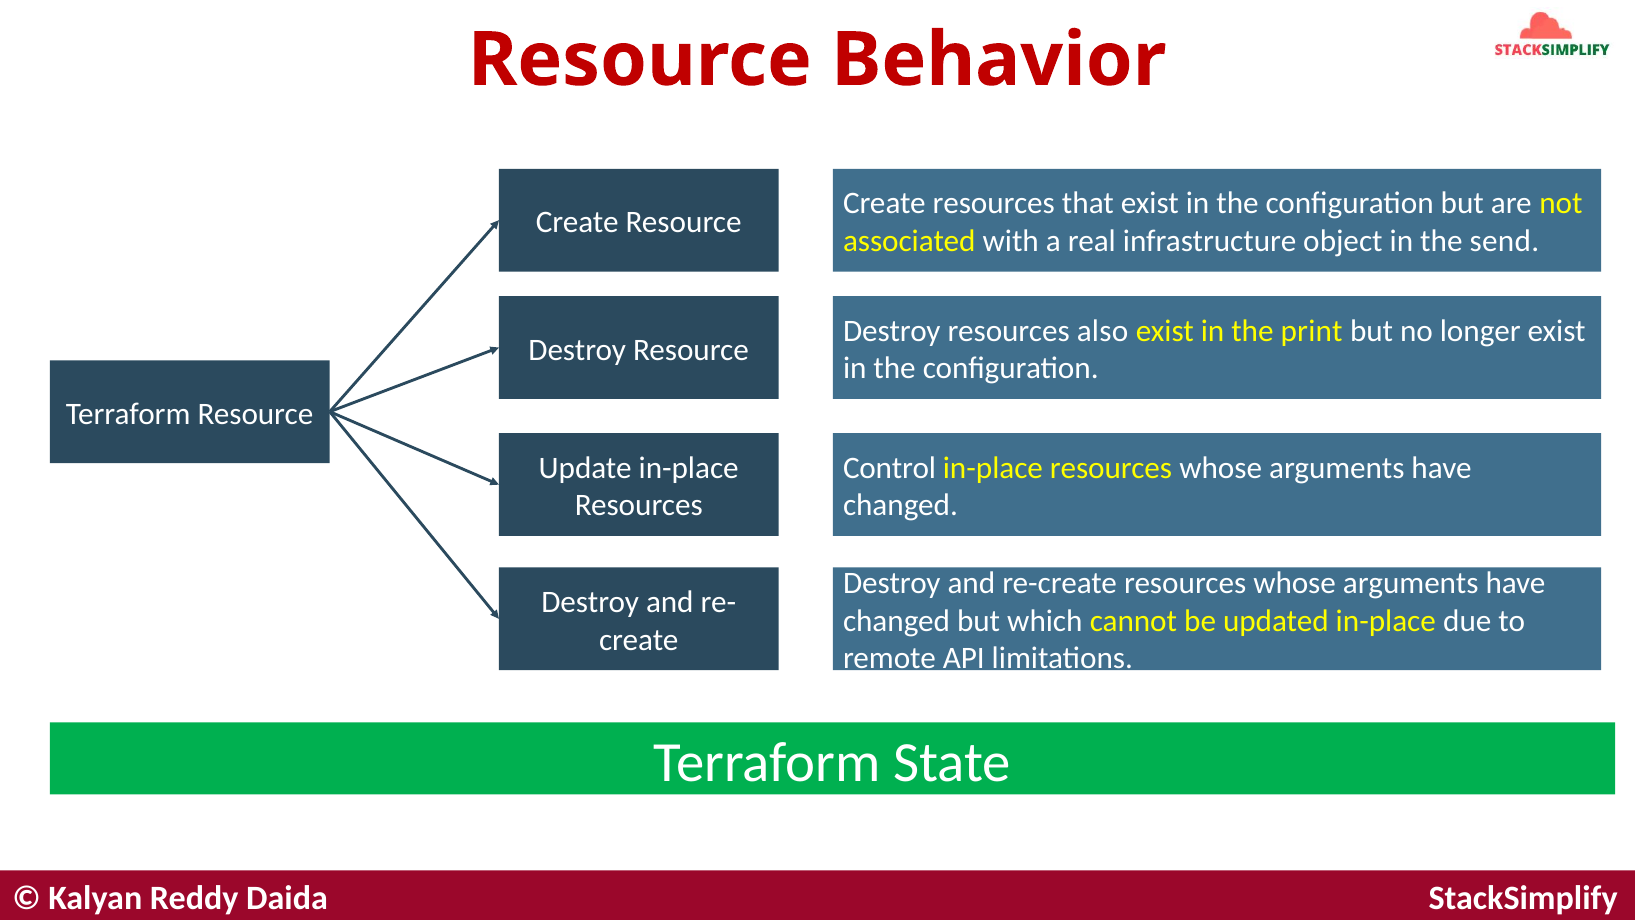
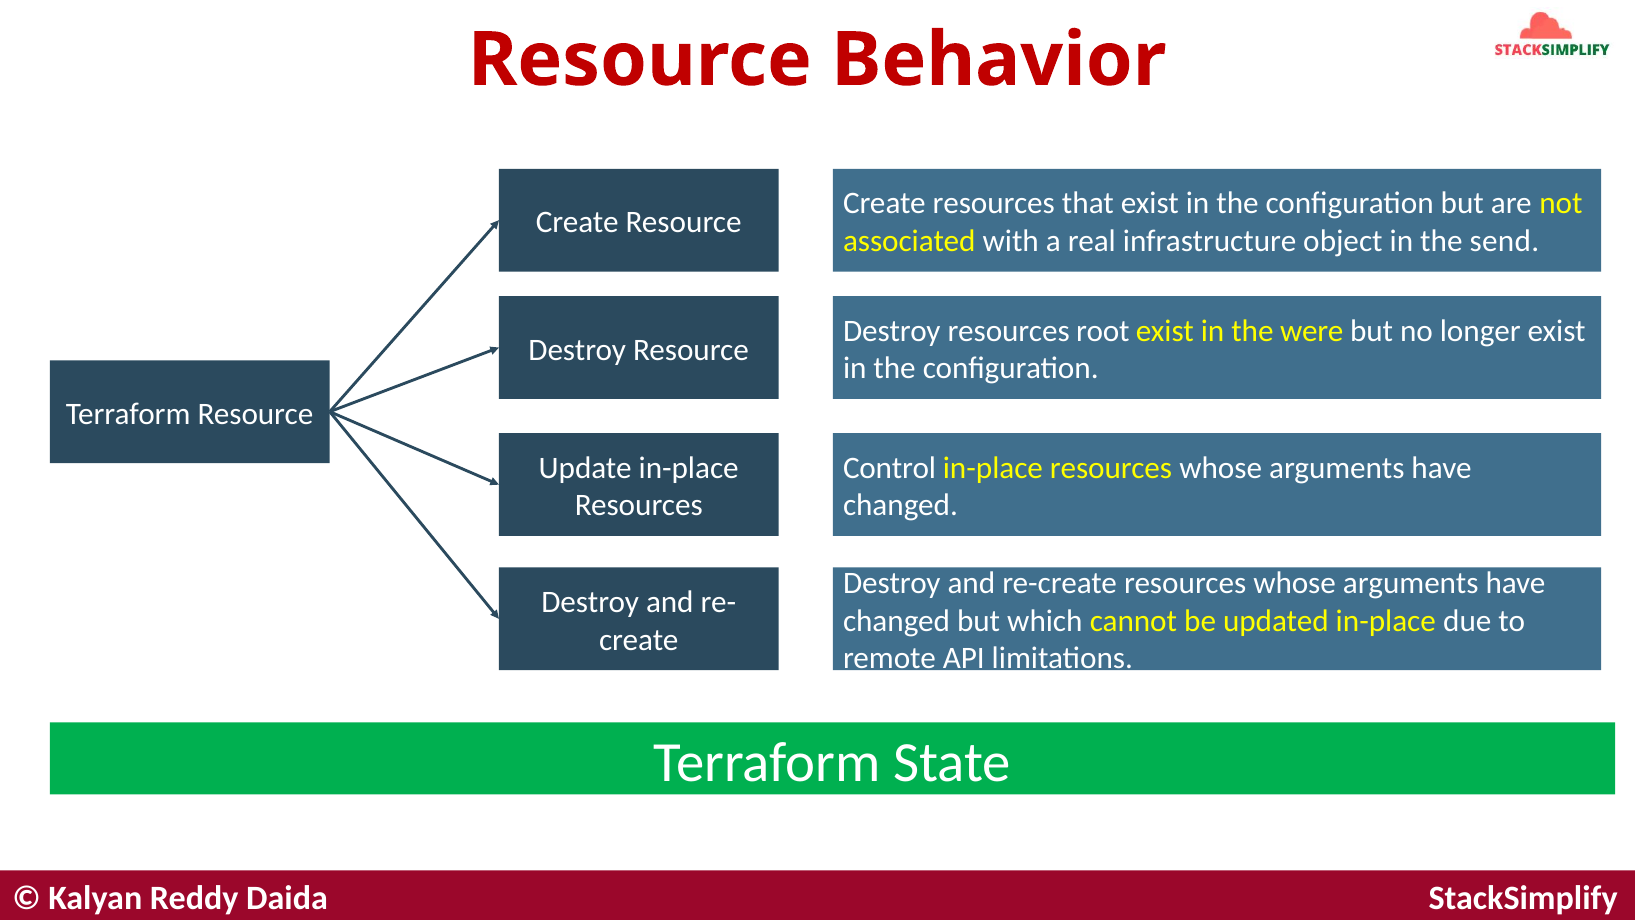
also: also -> root
print: print -> were
